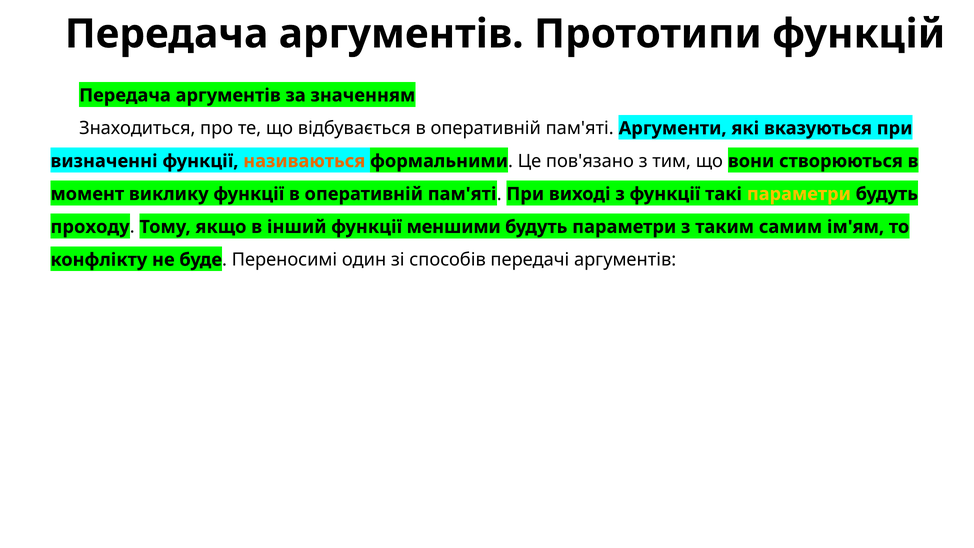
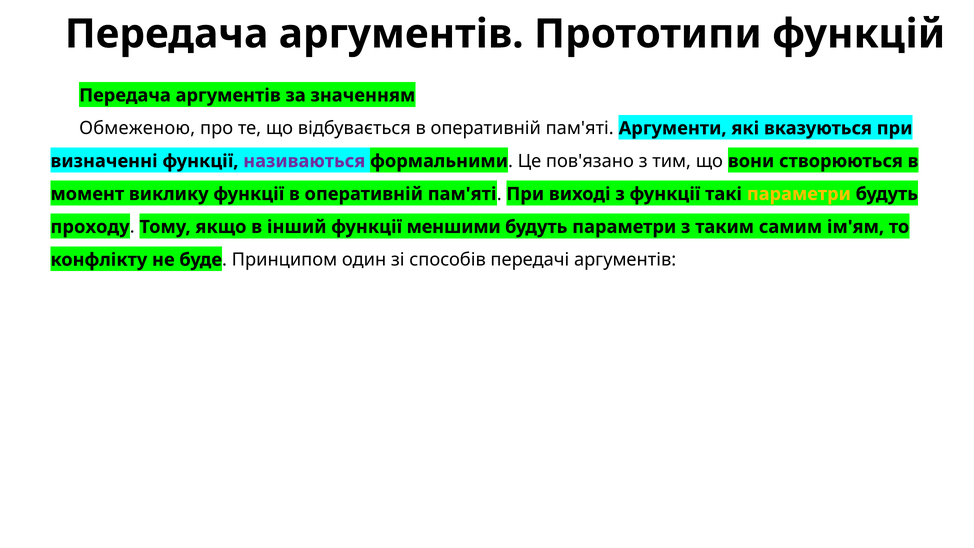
Знаходиться: Знаходиться -> Обмеженою
називаються colour: orange -> purple
Переносимі: Переносимі -> Принципом
